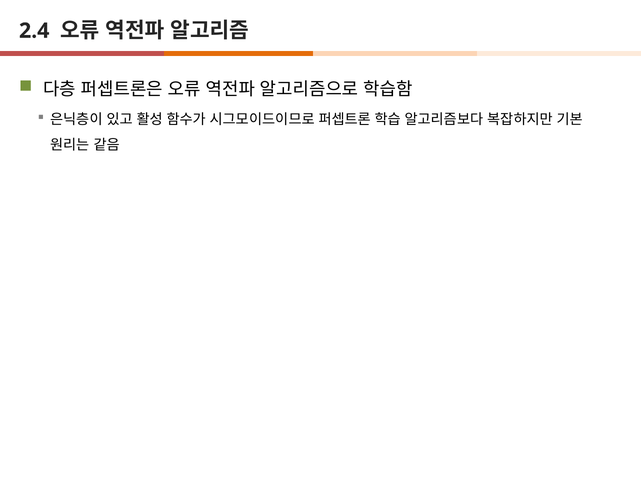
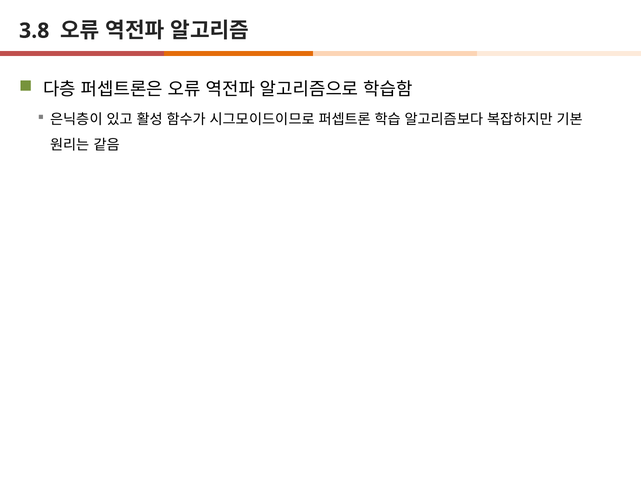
2.4: 2.4 -> 3.8
